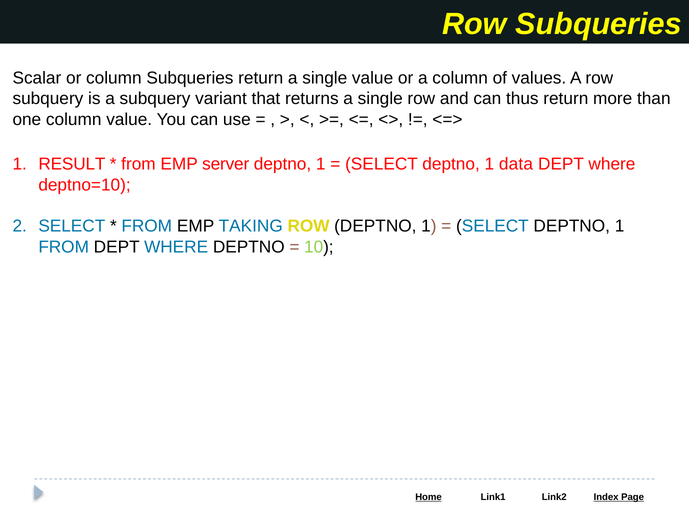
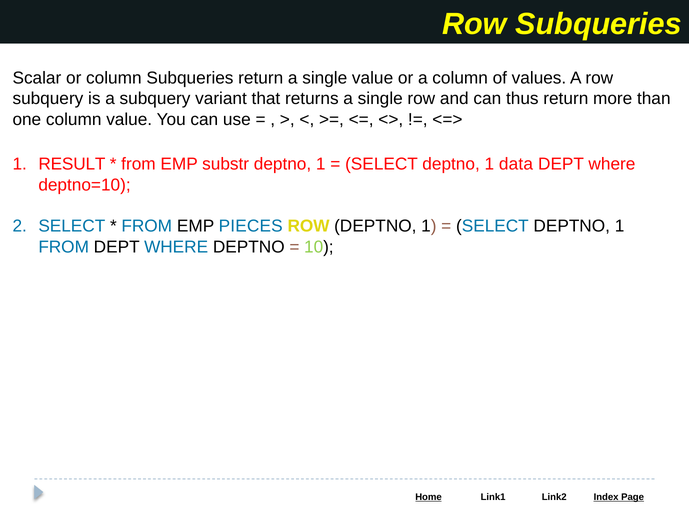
server: server -> substr
TAKING: TAKING -> PIECES
